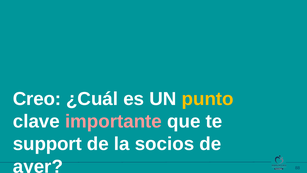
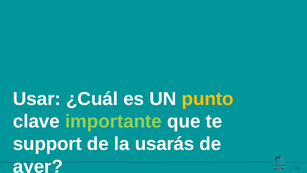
Creo: Creo -> Usar
importante colour: pink -> light green
socios: socios -> usarás
